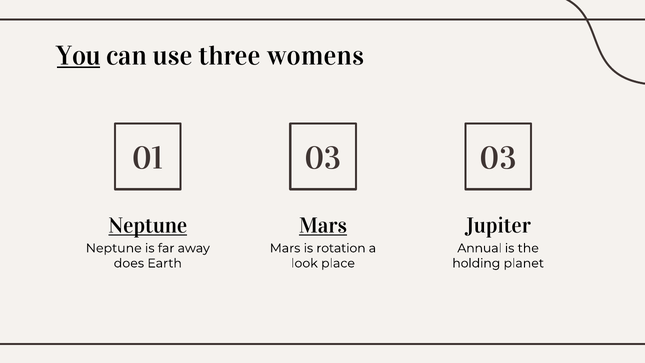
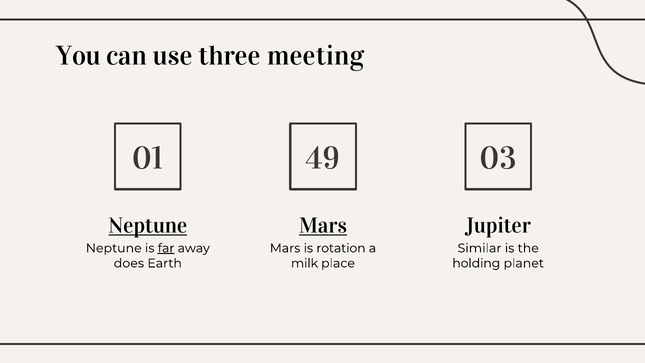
You underline: present -> none
womens: womens -> meeting
01 03: 03 -> 49
far underline: none -> present
Annual: Annual -> Similar
look: look -> milk
